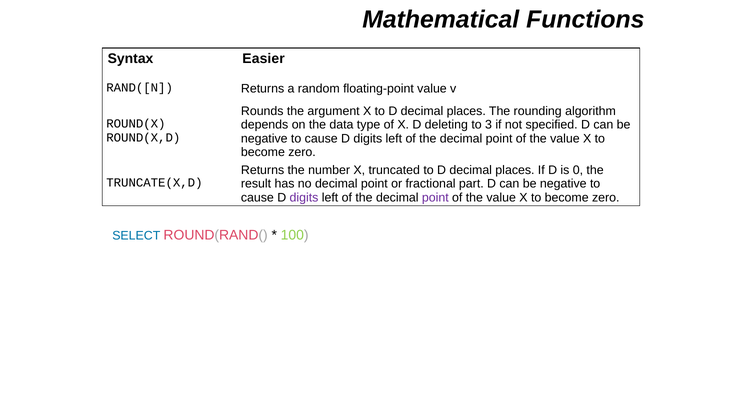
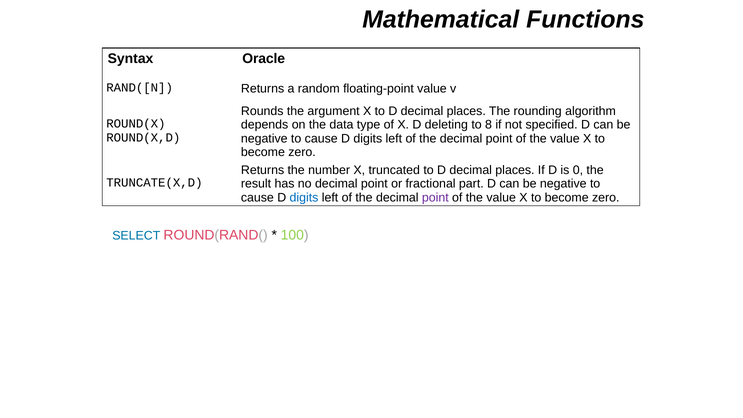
Easier: Easier -> Oracle
3: 3 -> 8
digits at (304, 198) colour: purple -> blue
